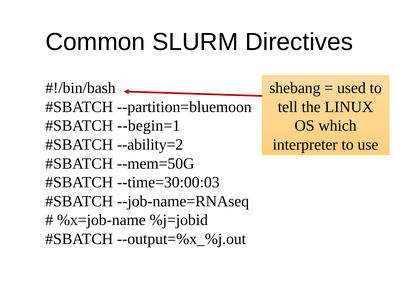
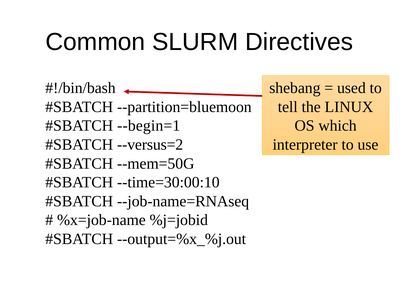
--ability=2: --ability=2 -> --versus=2
--time=30:00:03: --time=30:00:03 -> --time=30:00:10
